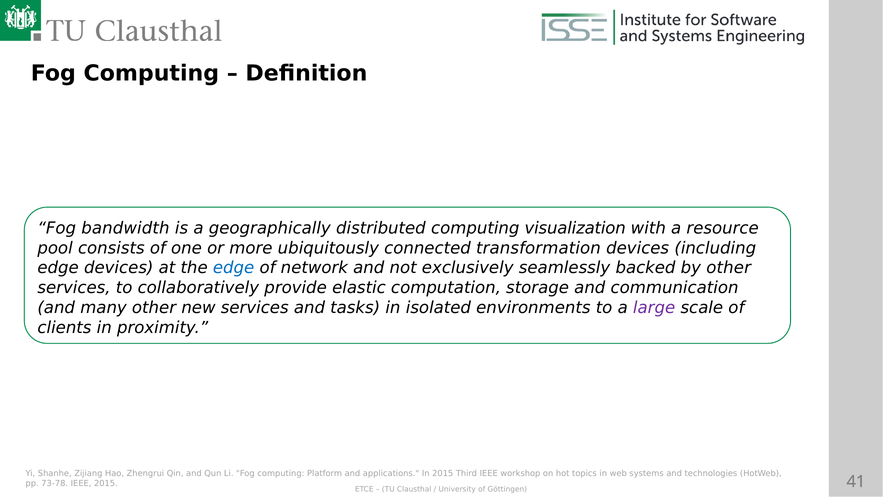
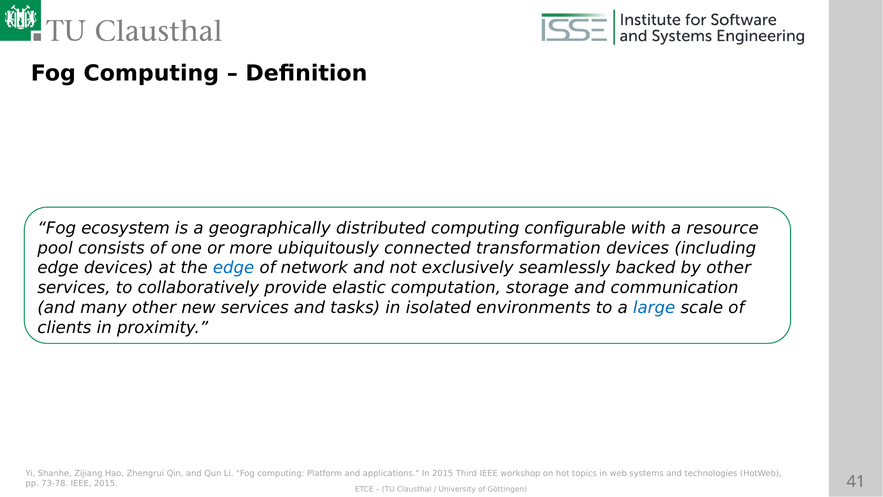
bandwidth: bandwidth -> ecosystem
visualization: visualization -> configurable
large colour: purple -> blue
